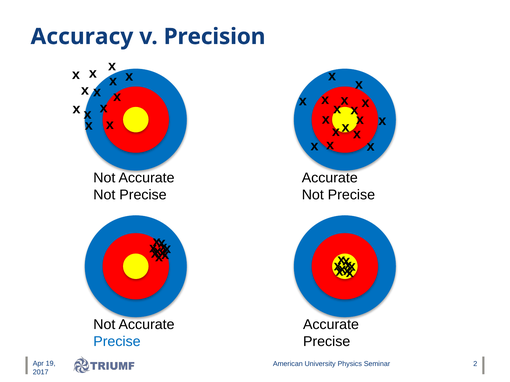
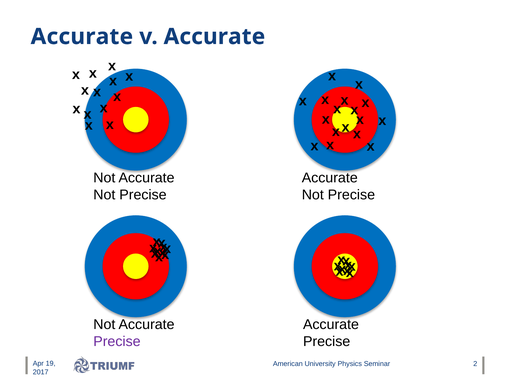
Accuracy at (82, 37): Accuracy -> Accurate
v Precision: Precision -> Accurate
Precise at (117, 342) colour: blue -> purple
